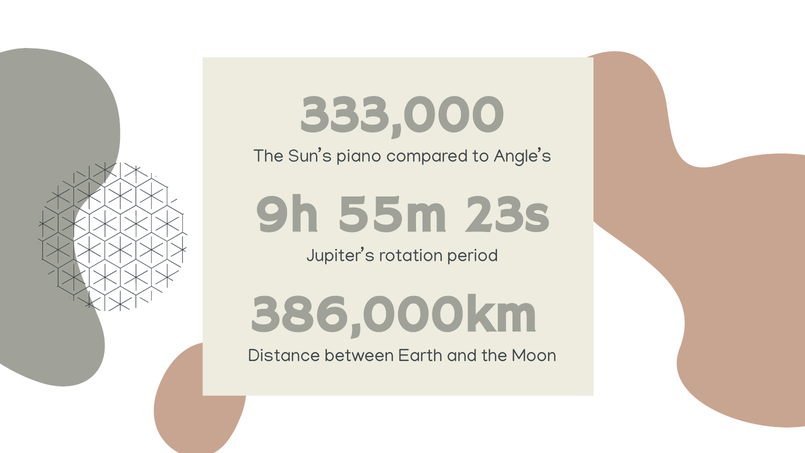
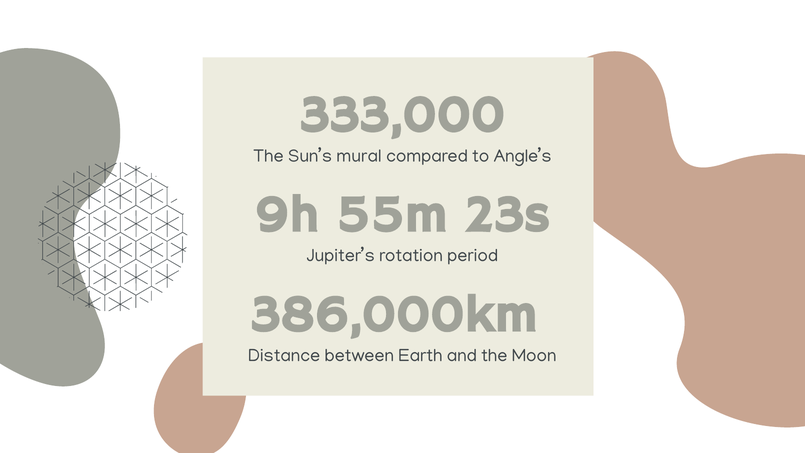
piano: piano -> mural
